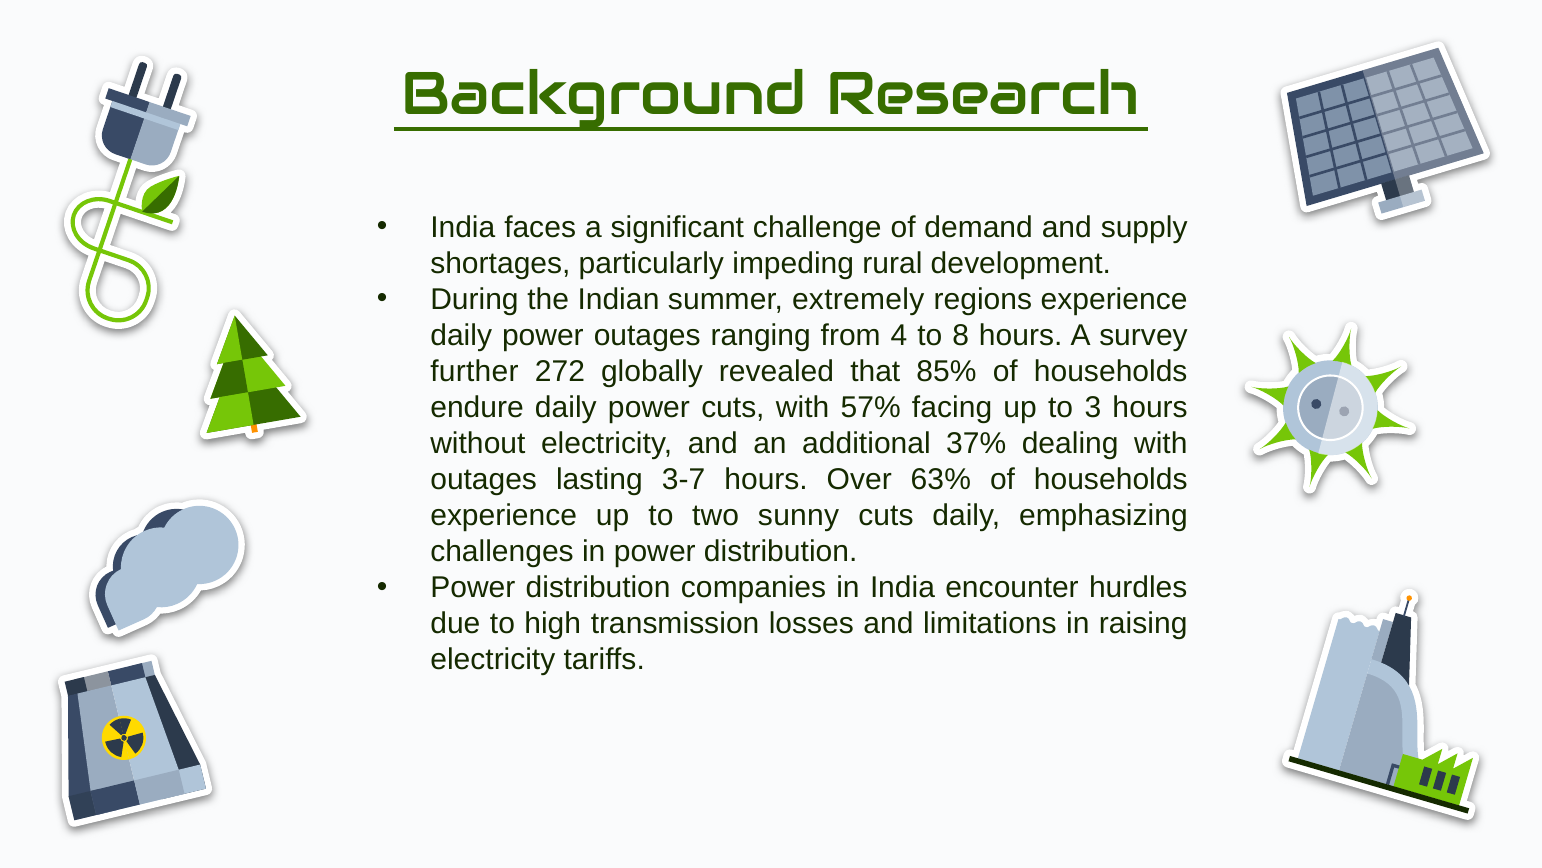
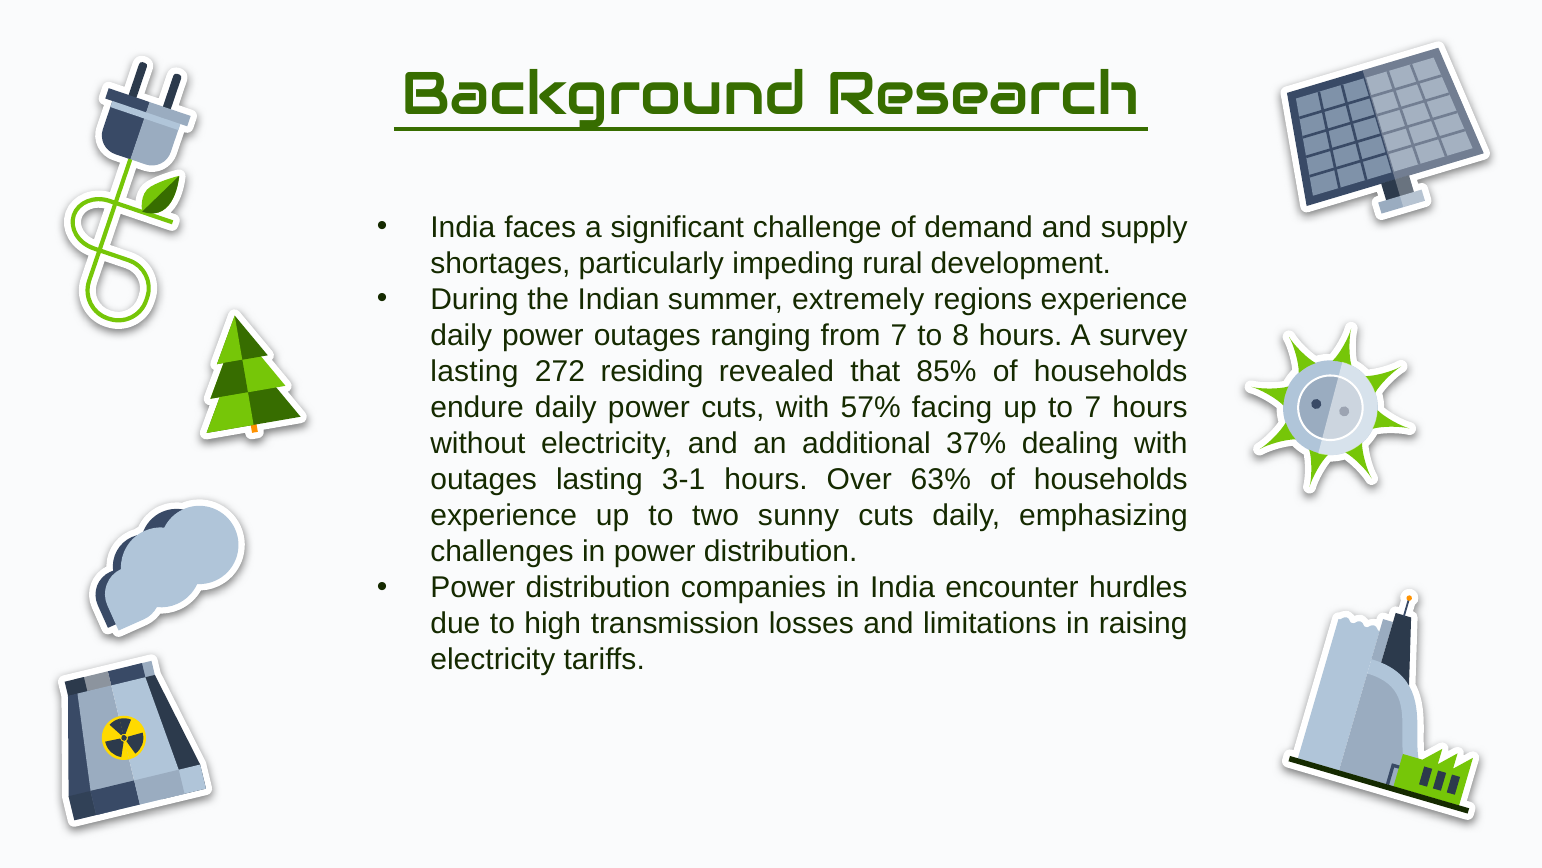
from 4: 4 -> 7
further at (474, 371): further -> lasting
globally: globally -> residing
to 3: 3 -> 7
3-7: 3-7 -> 3-1
